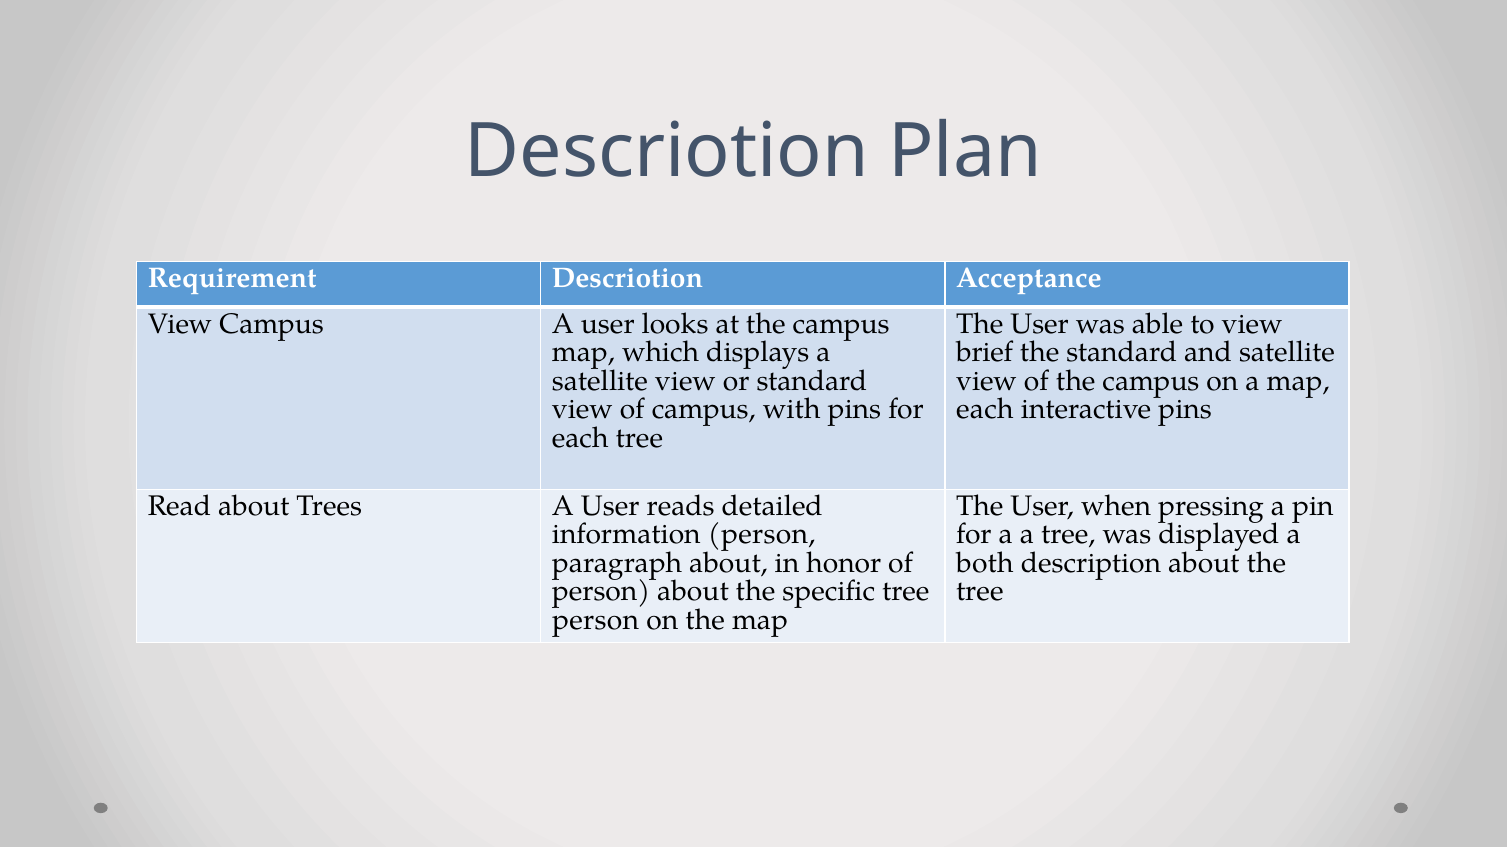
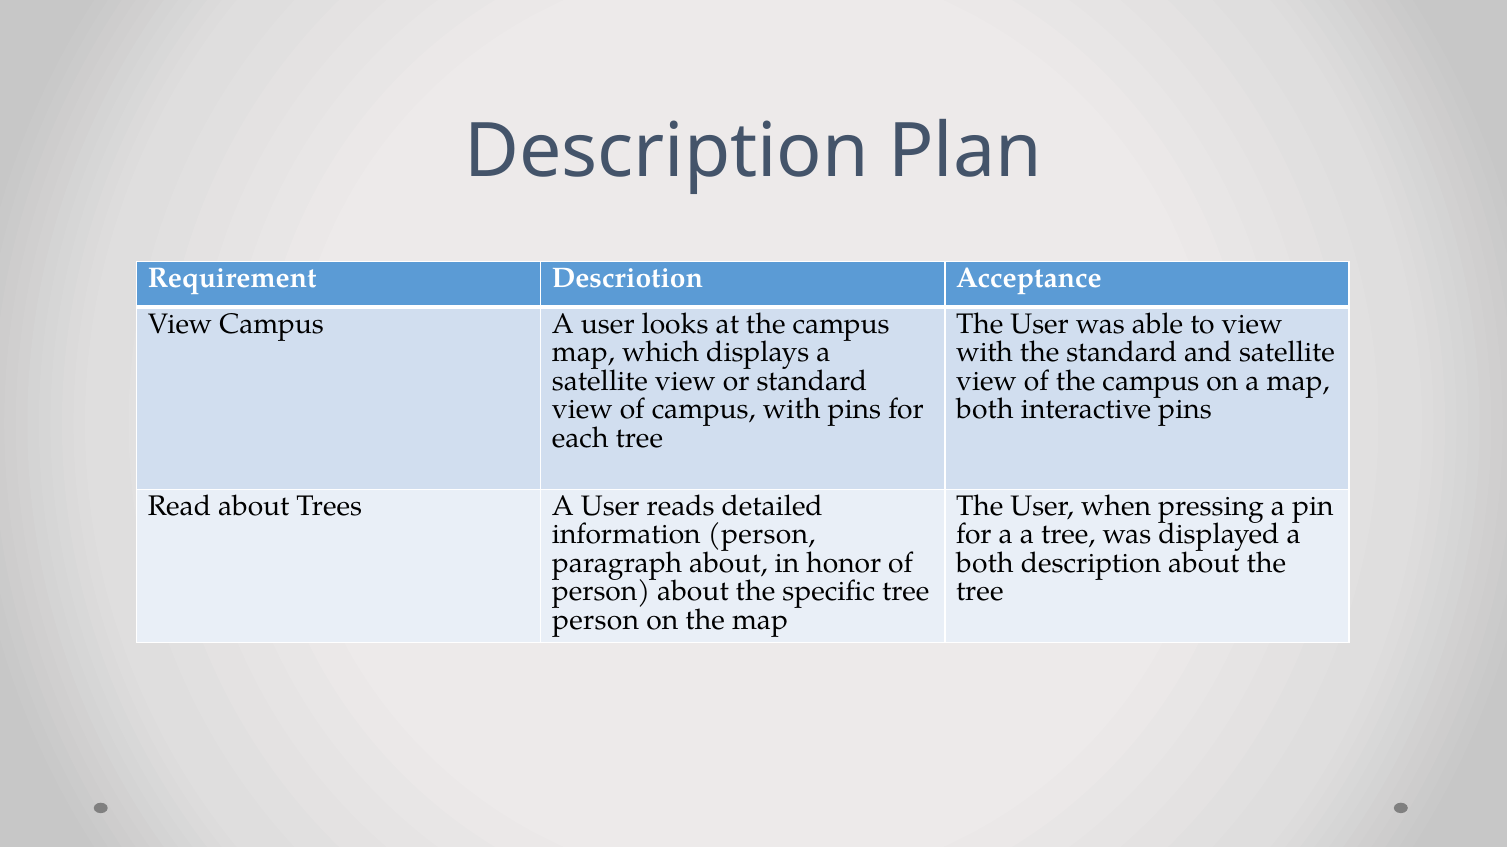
Descriotion at (667, 152): Descriotion -> Description
brief at (985, 353): brief -> with
each at (985, 410): each -> both
